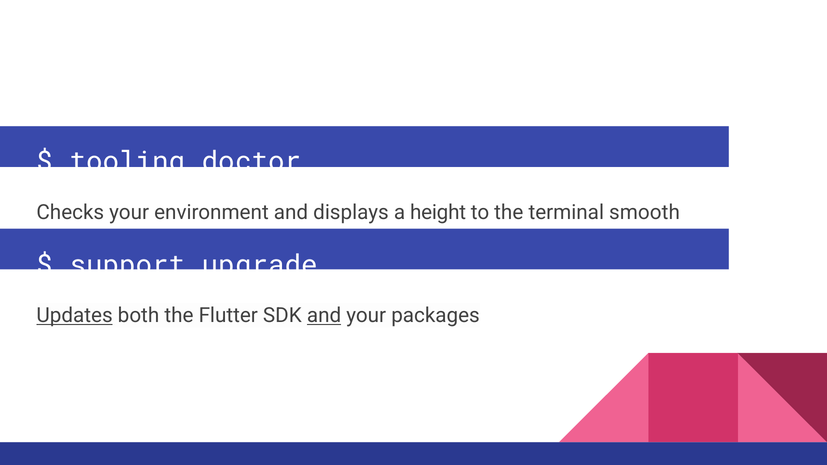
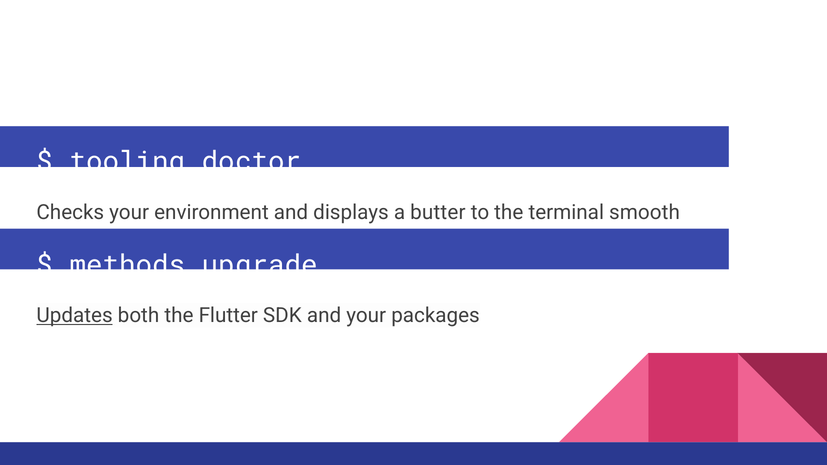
height: height -> butter
support: support -> methods
and at (324, 316) underline: present -> none
